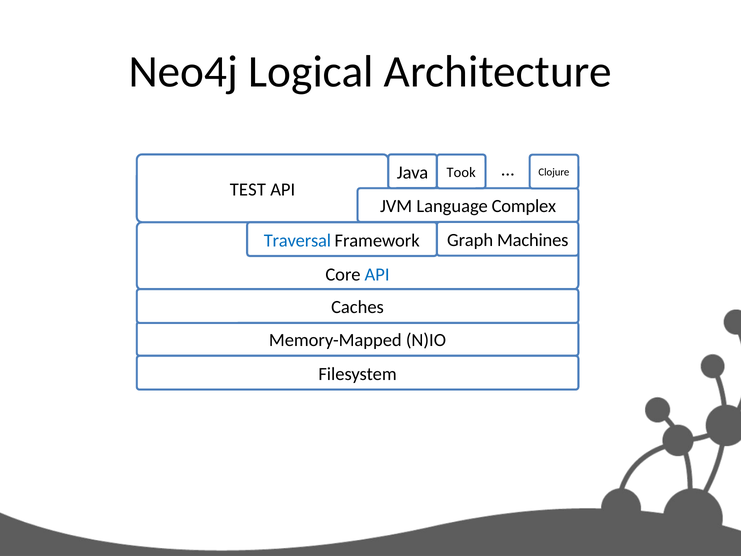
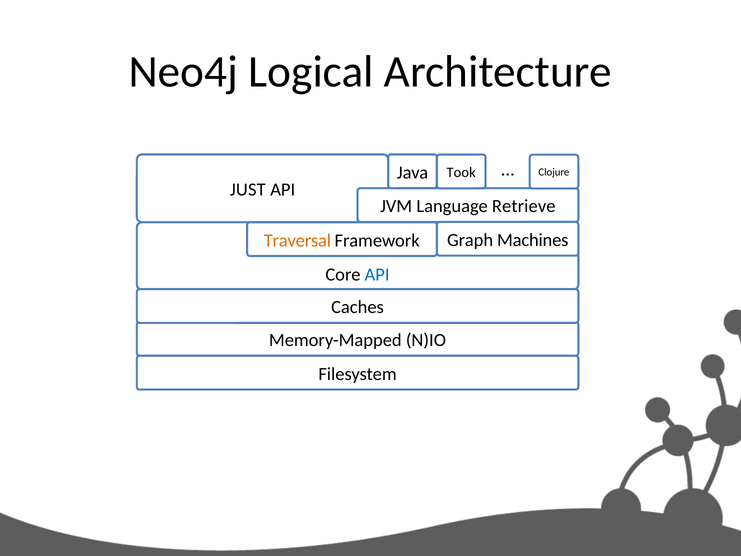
TEST: TEST -> JUST
Complex: Complex -> Retrieve
Traversal colour: blue -> orange
